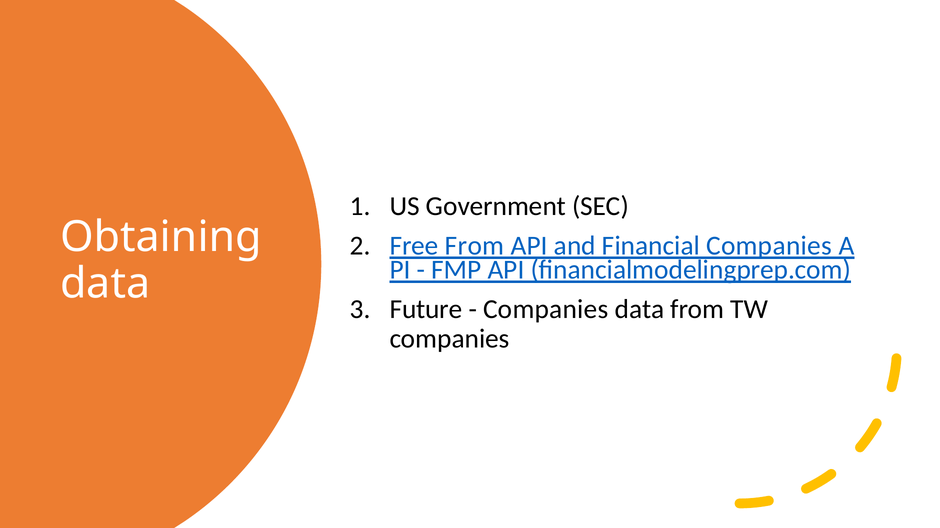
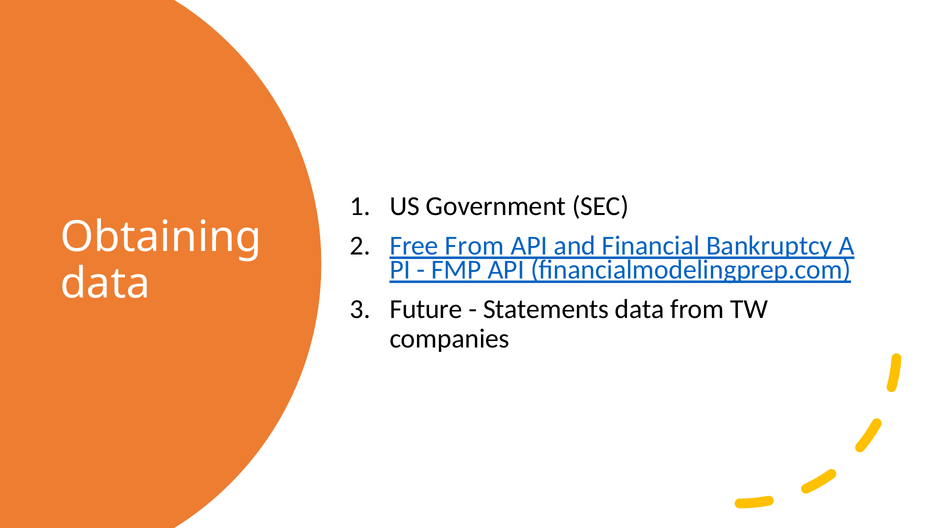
Financial Companies: Companies -> Bankruptcy
Companies at (546, 310): Companies -> Statements
